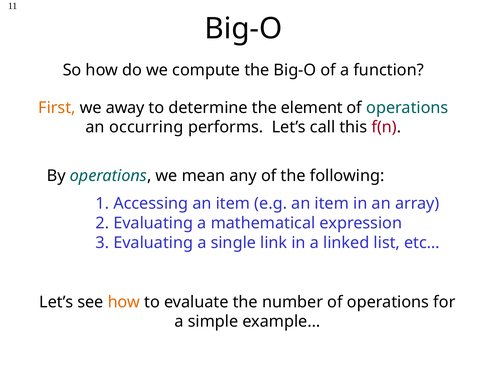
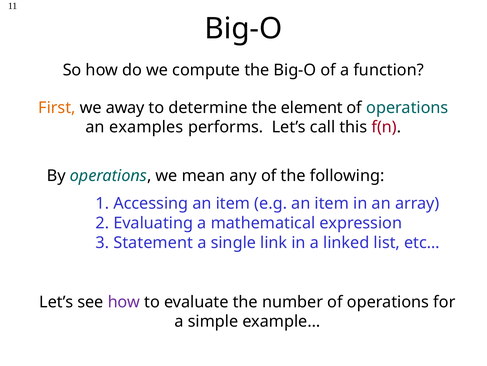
occurring: occurring -> examples
3 Evaluating: Evaluating -> Statement
how at (124, 301) colour: orange -> purple
